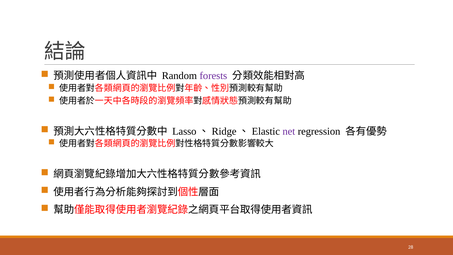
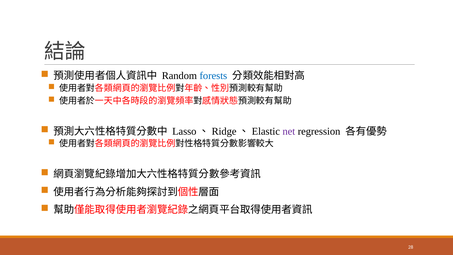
forests colour: purple -> blue
